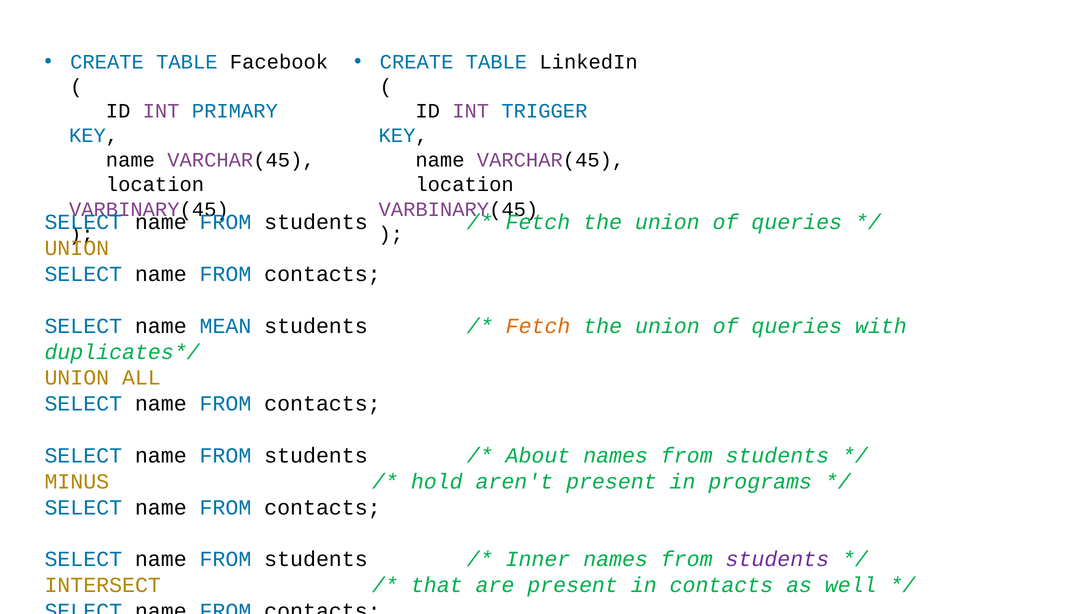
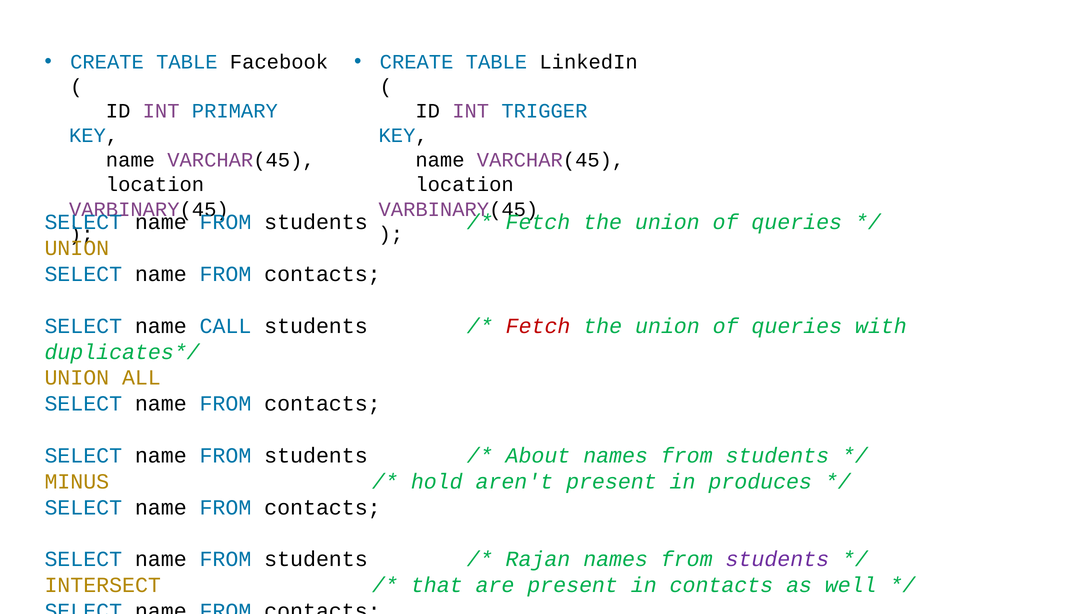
MEAN: MEAN -> CALL
Fetch at (538, 326) colour: orange -> red
programs: programs -> produces
Inner: Inner -> Rajan
